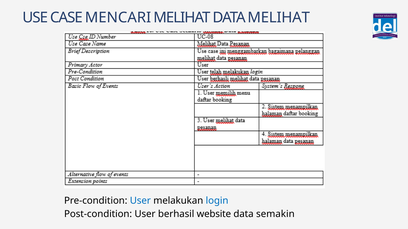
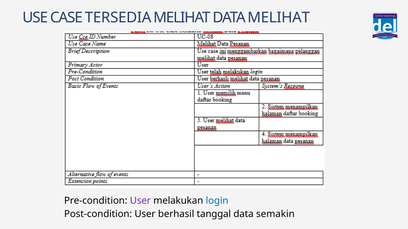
MENCARI: MENCARI -> TERSEDIA
User at (140, 201) colour: blue -> purple
website: website -> tanggal
